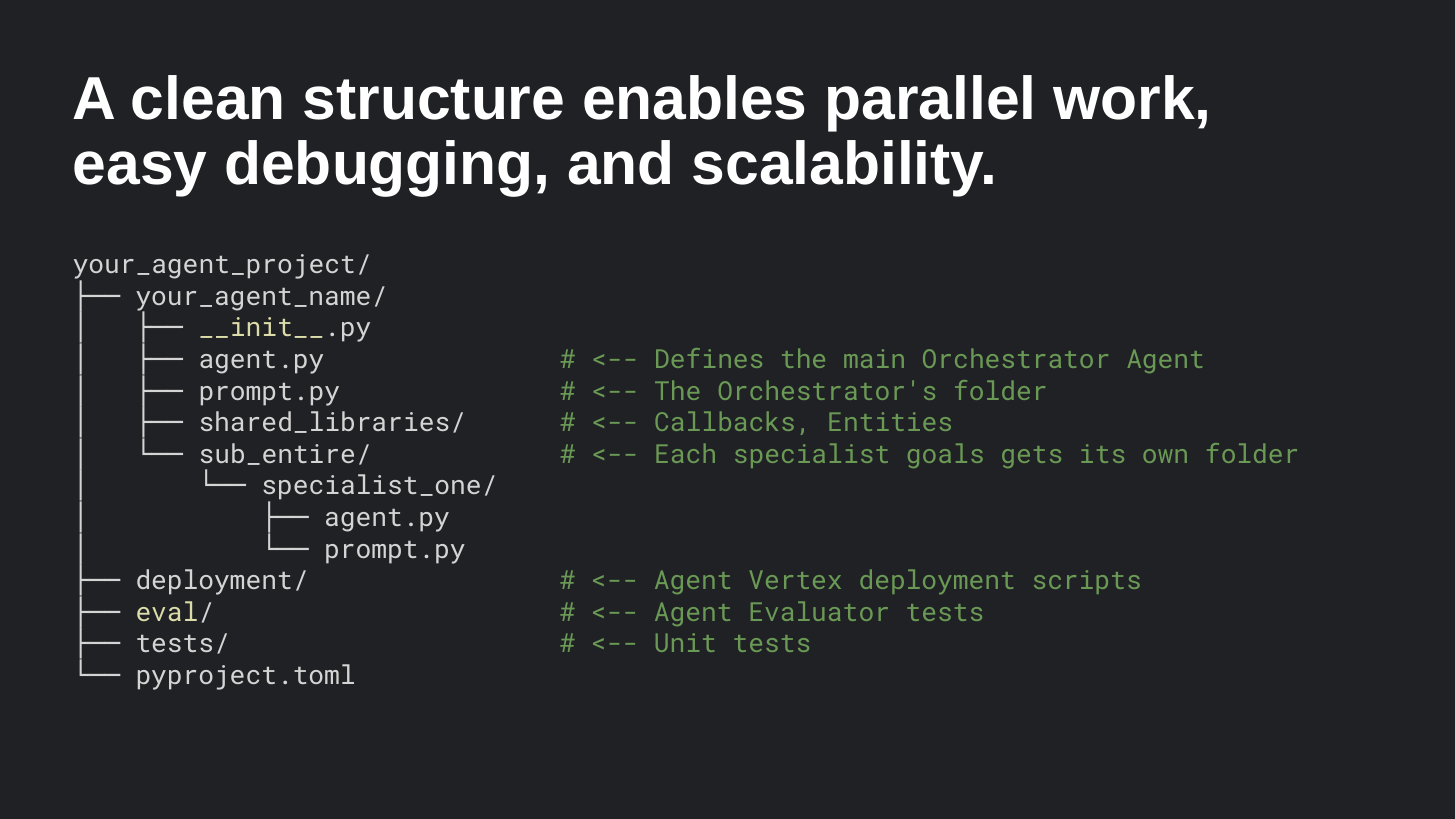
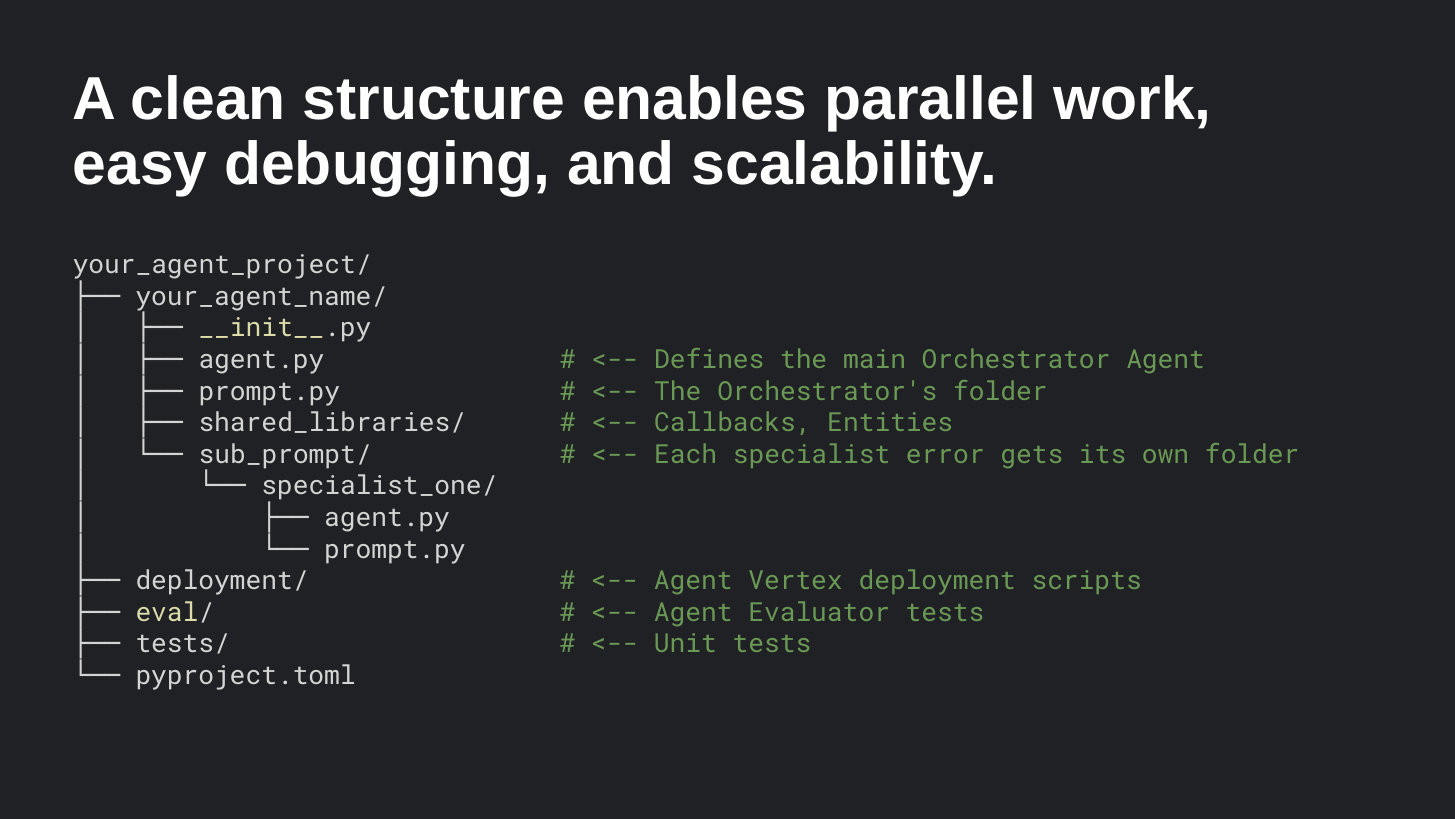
sub_entire/: sub_entire/ -> sub_prompt/
goals: goals -> error
